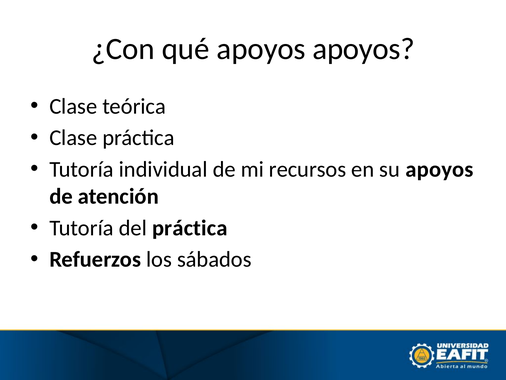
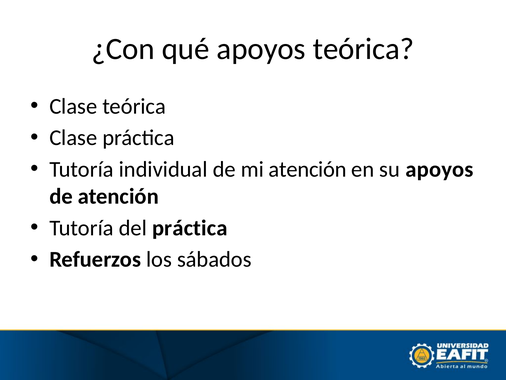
apoyos apoyos: apoyos -> teórica
mi recursos: recursos -> atención
